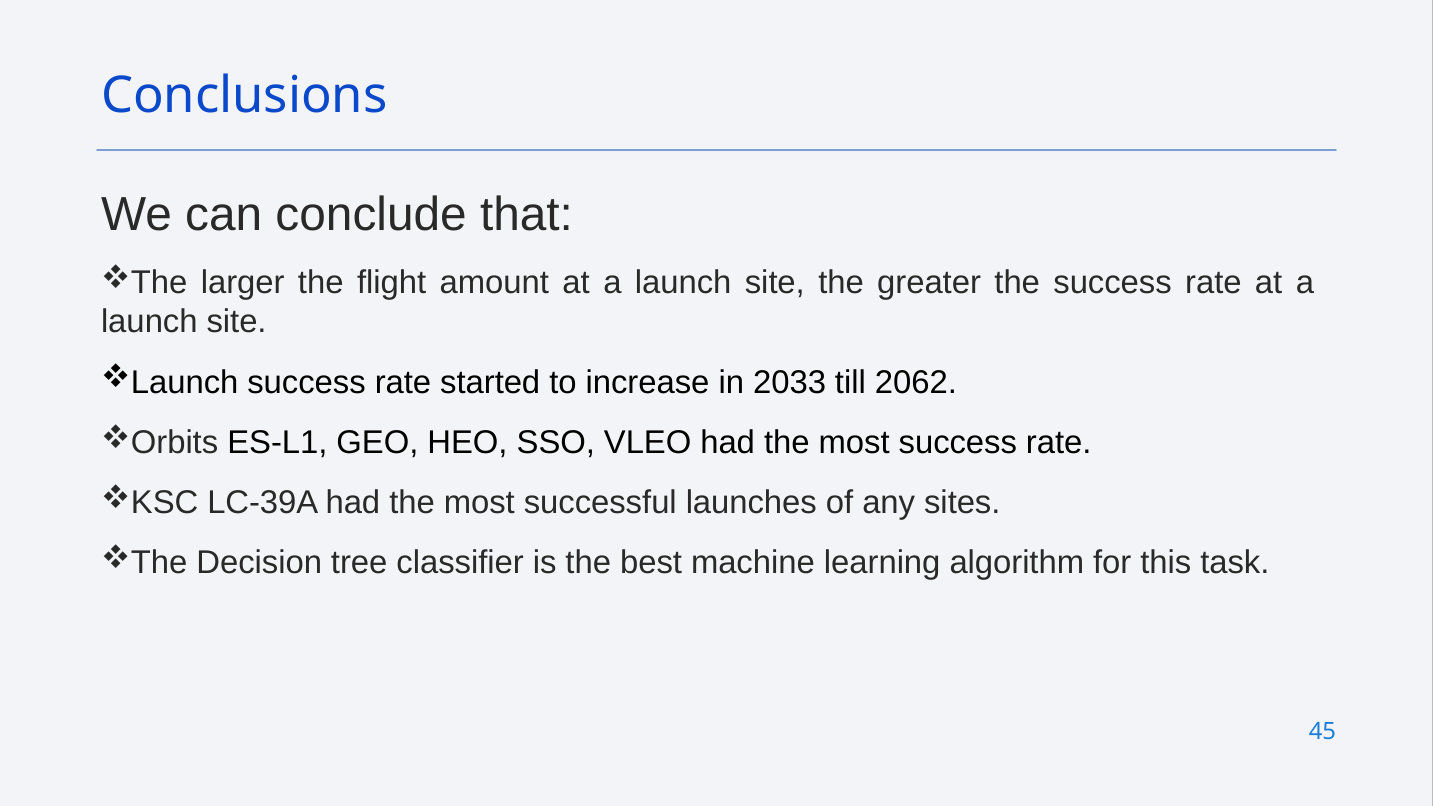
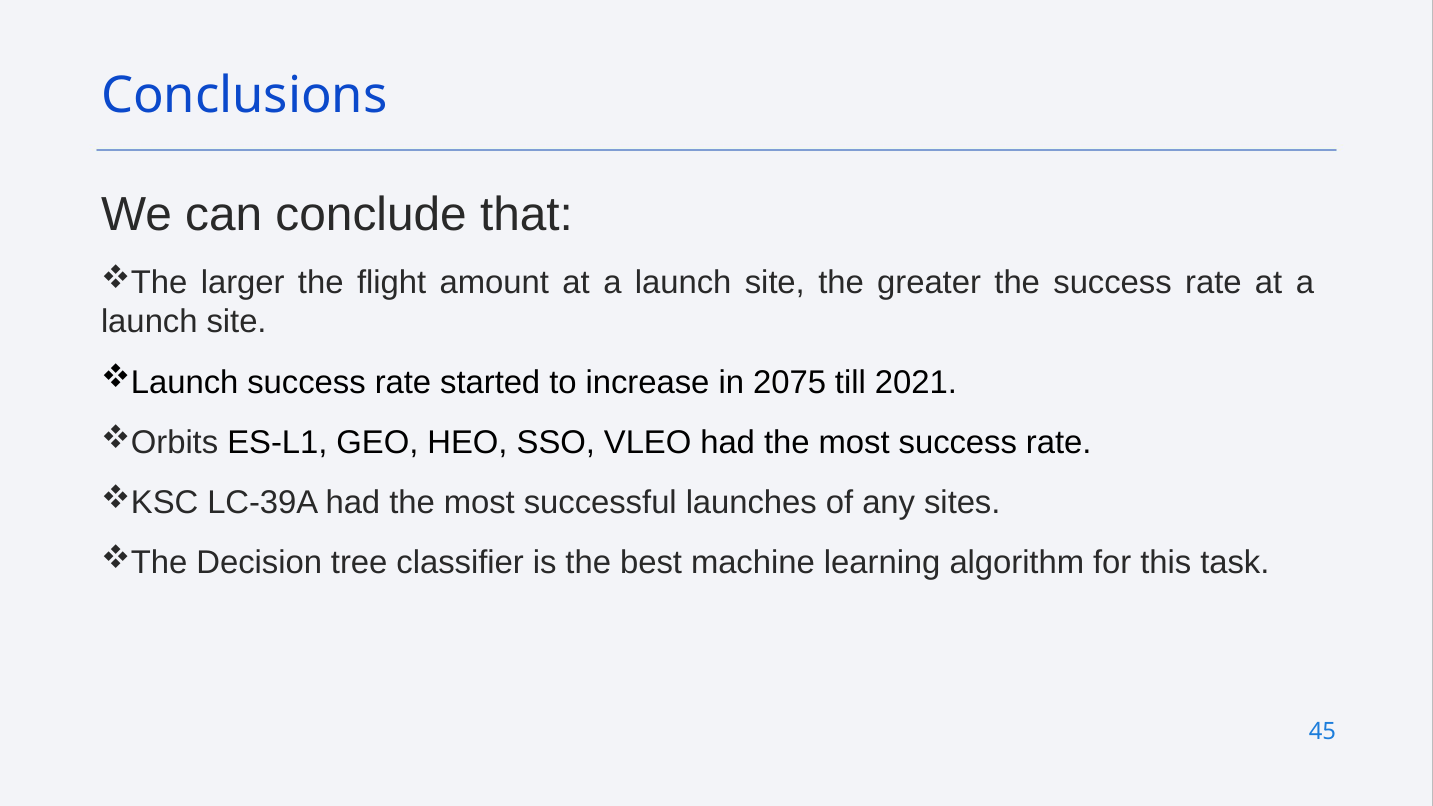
2033: 2033 -> 2075
2062: 2062 -> 2021
